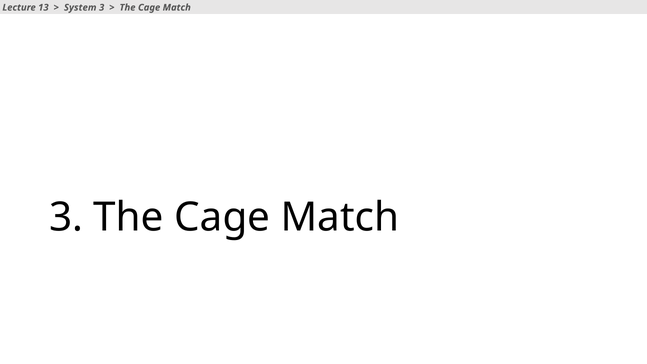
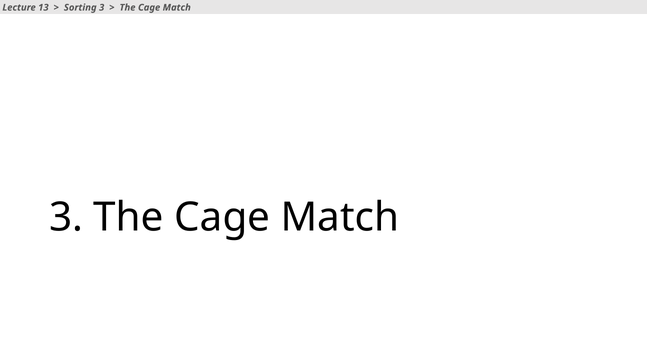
System: System -> Sorting
